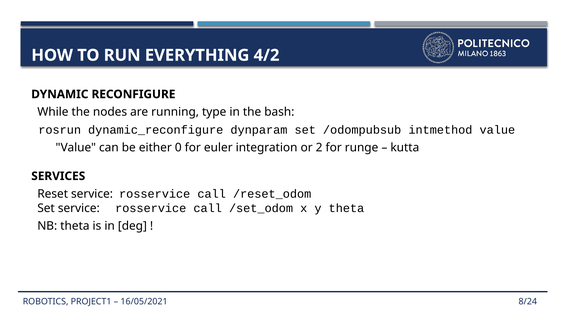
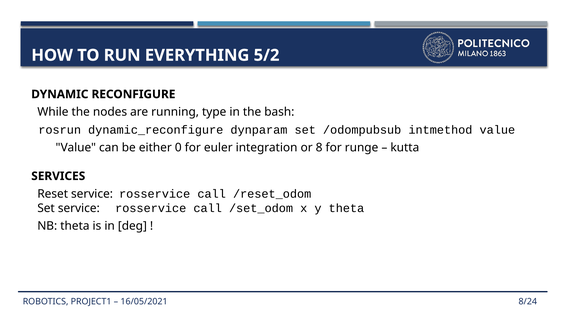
4/2: 4/2 -> 5/2
2: 2 -> 8
